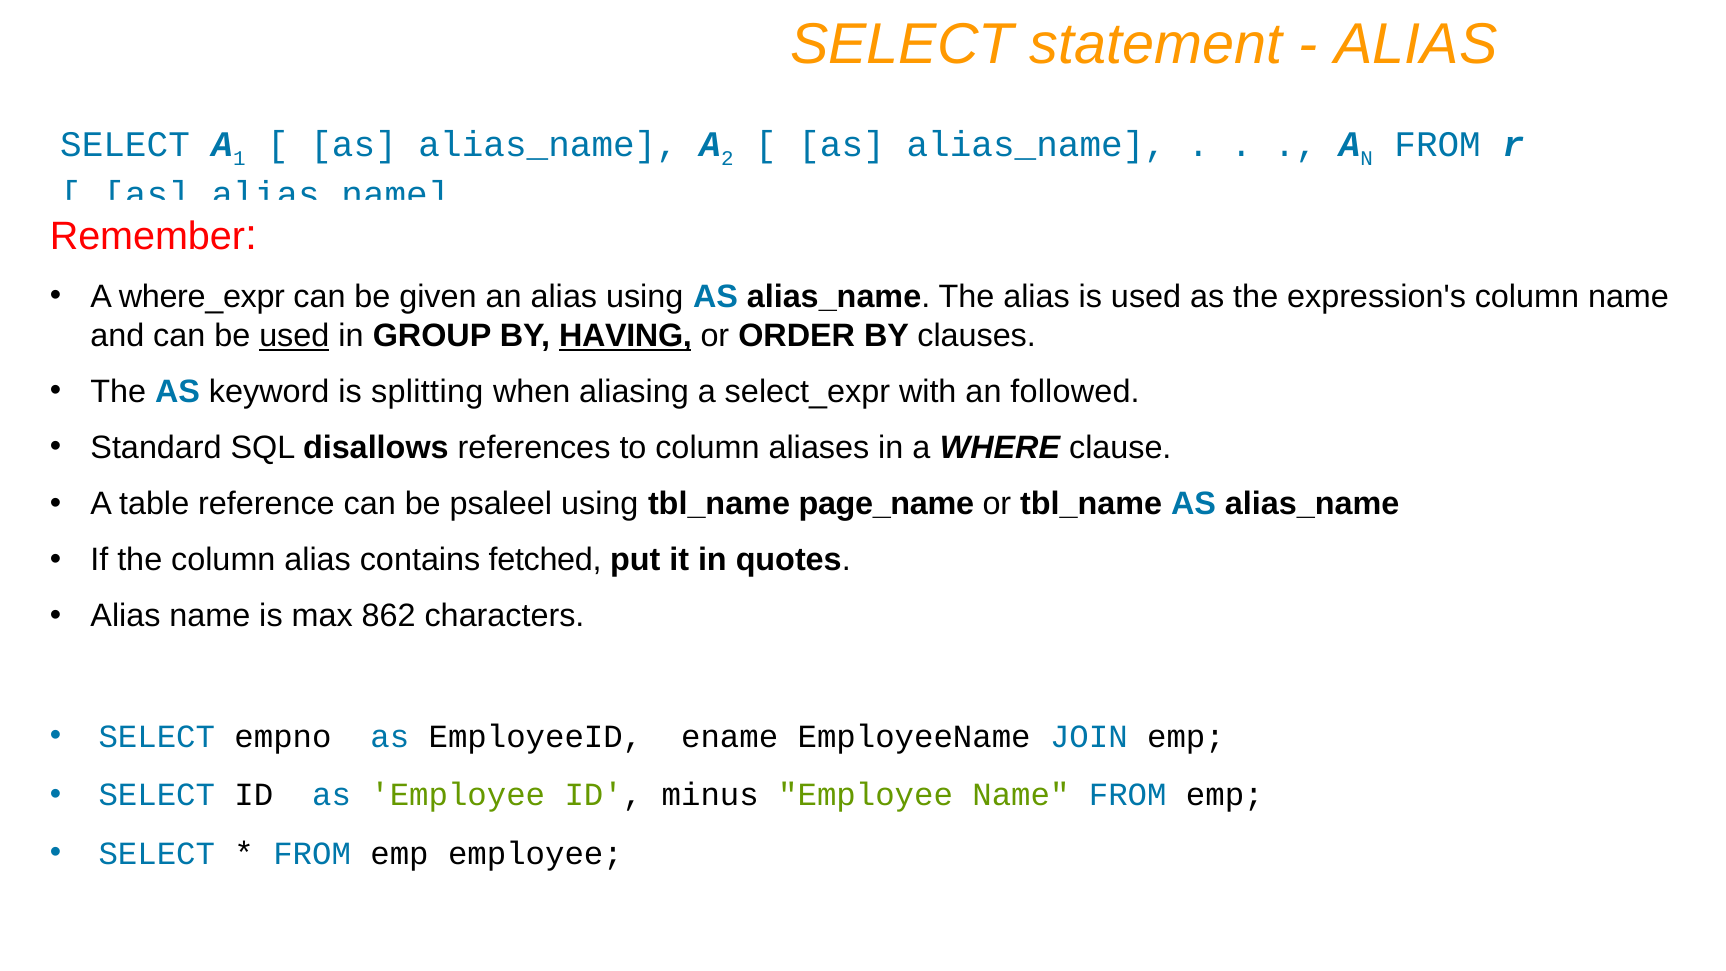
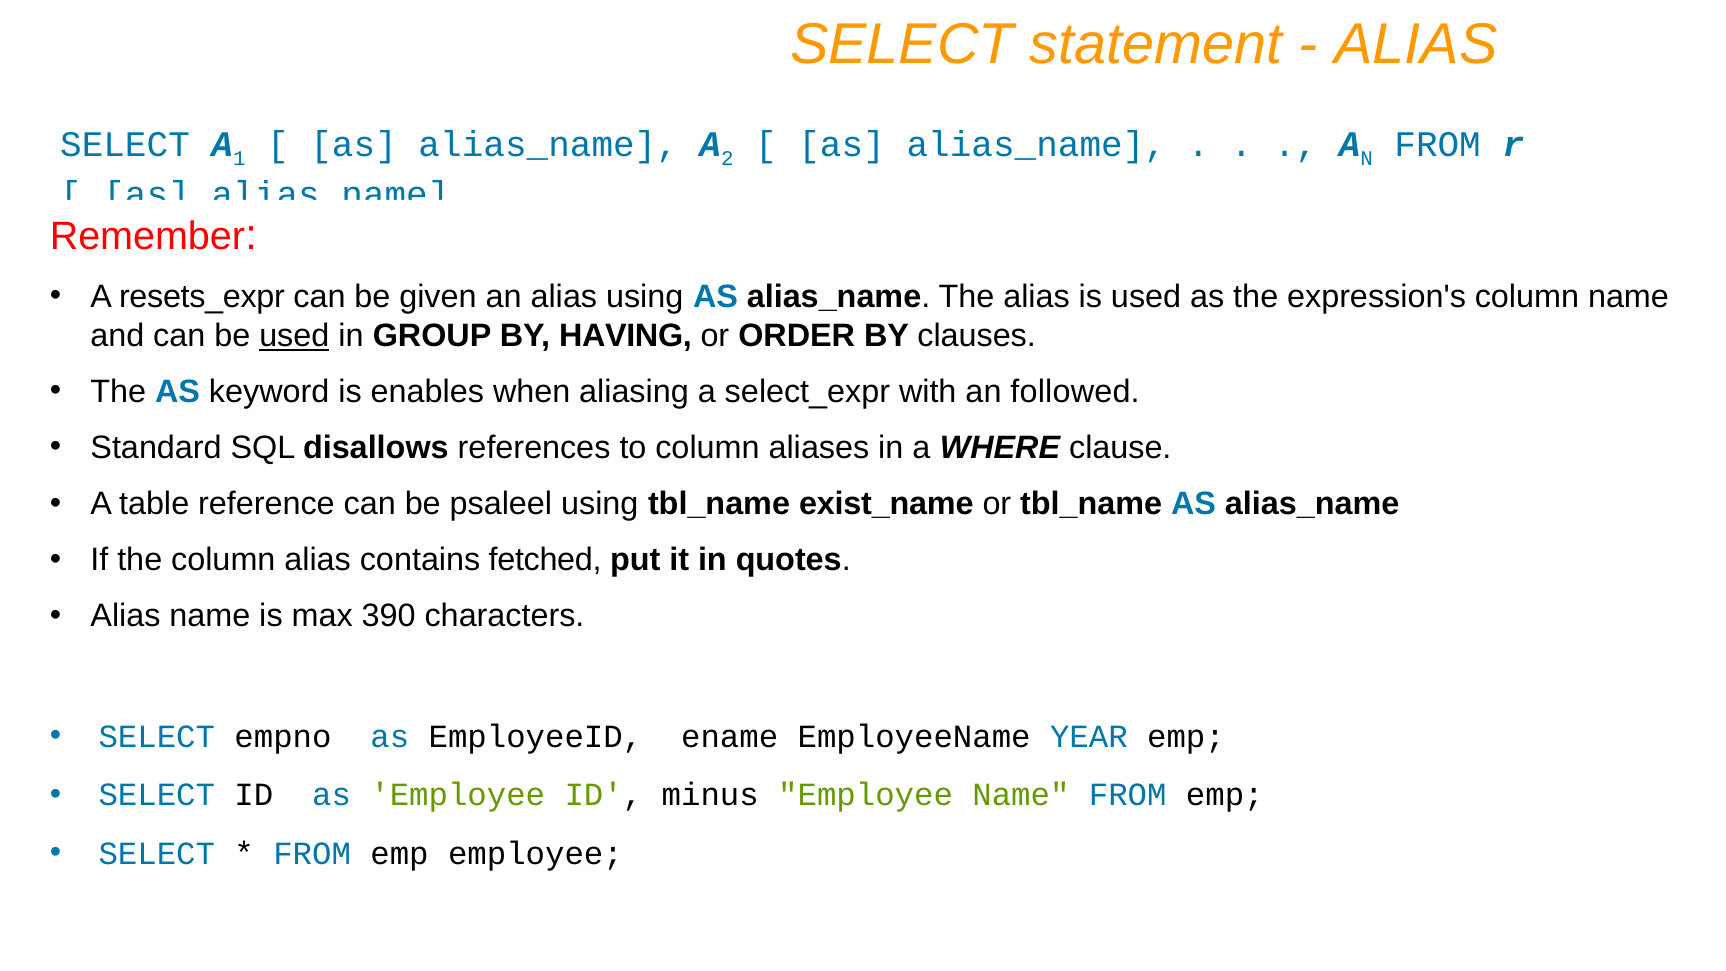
where_expr: where_expr -> resets_expr
HAVING underline: present -> none
splitting: splitting -> enables
page_name: page_name -> exist_name
862: 862 -> 390
JOIN: JOIN -> YEAR
